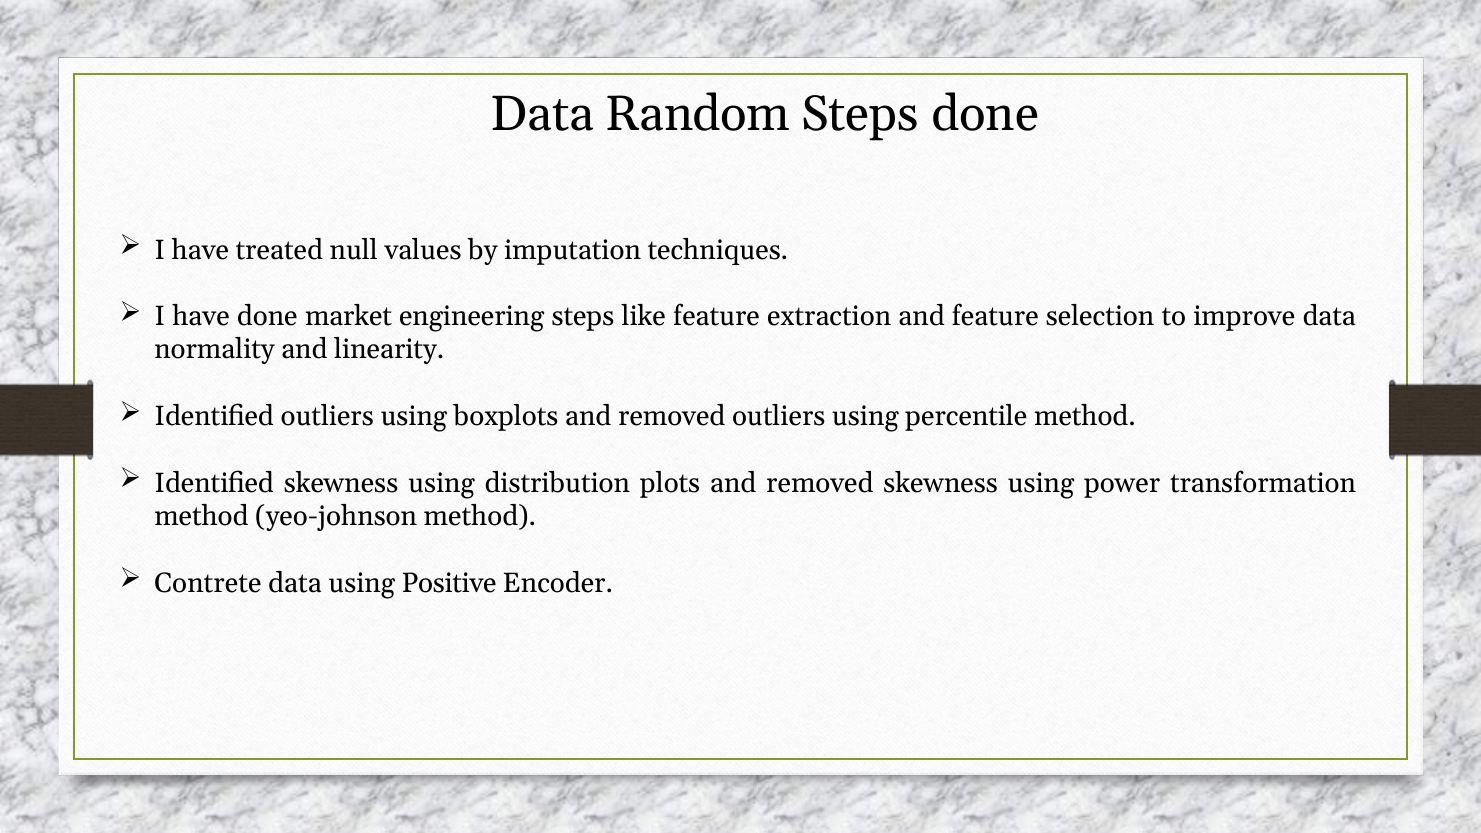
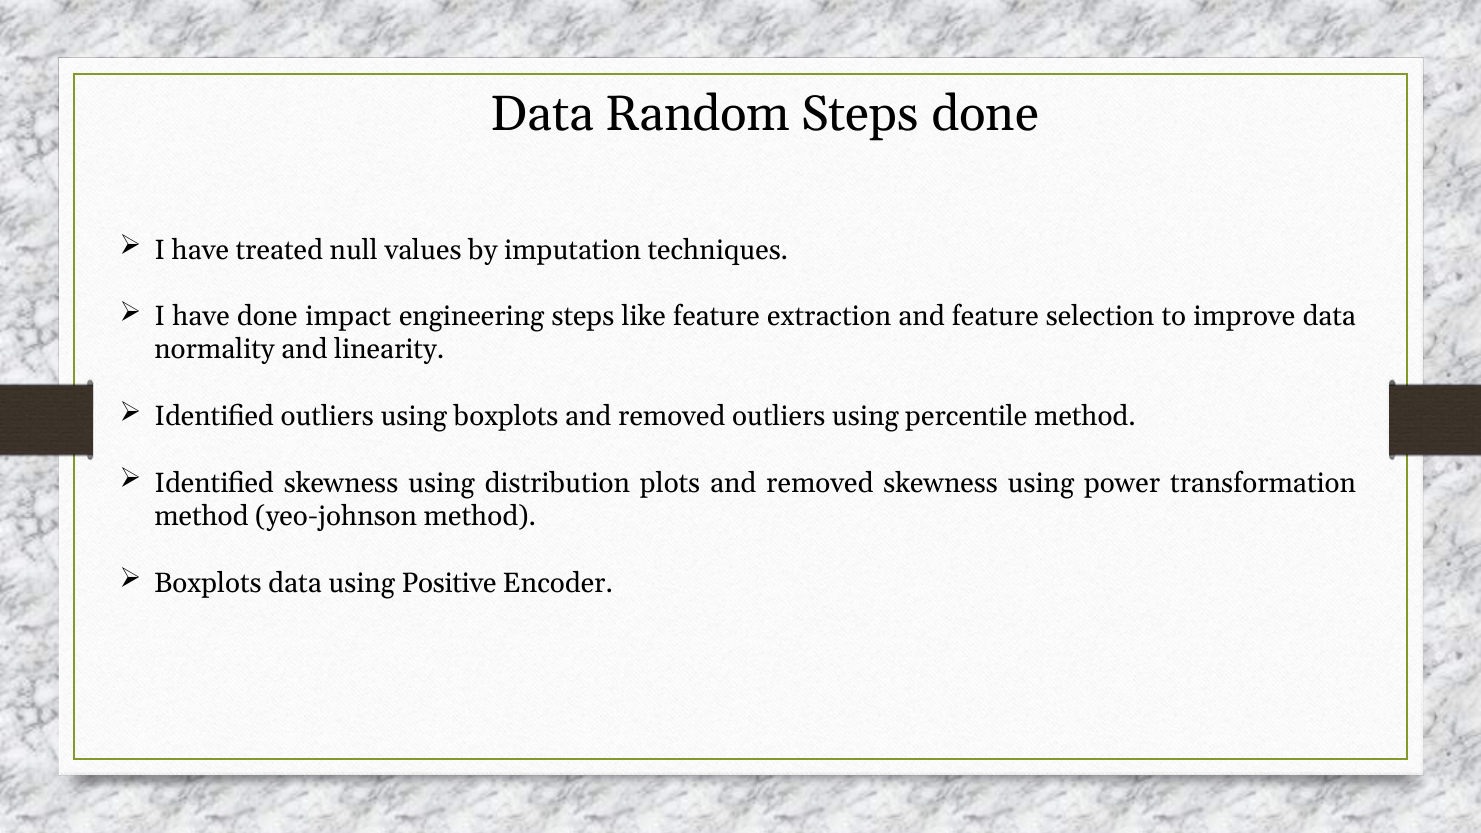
market: market -> impact
Contrete at (208, 583): Contrete -> Boxplots
